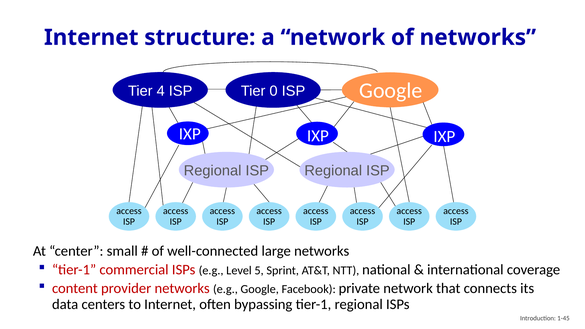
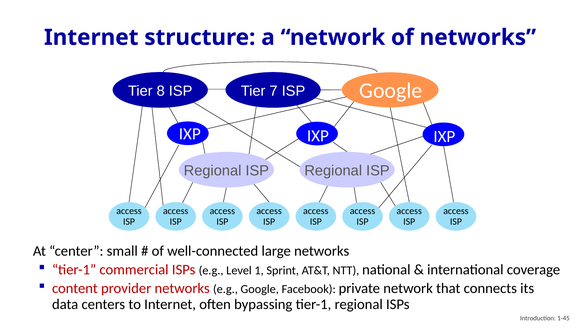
4: 4 -> 8
0: 0 -> 7
5: 5 -> 1
